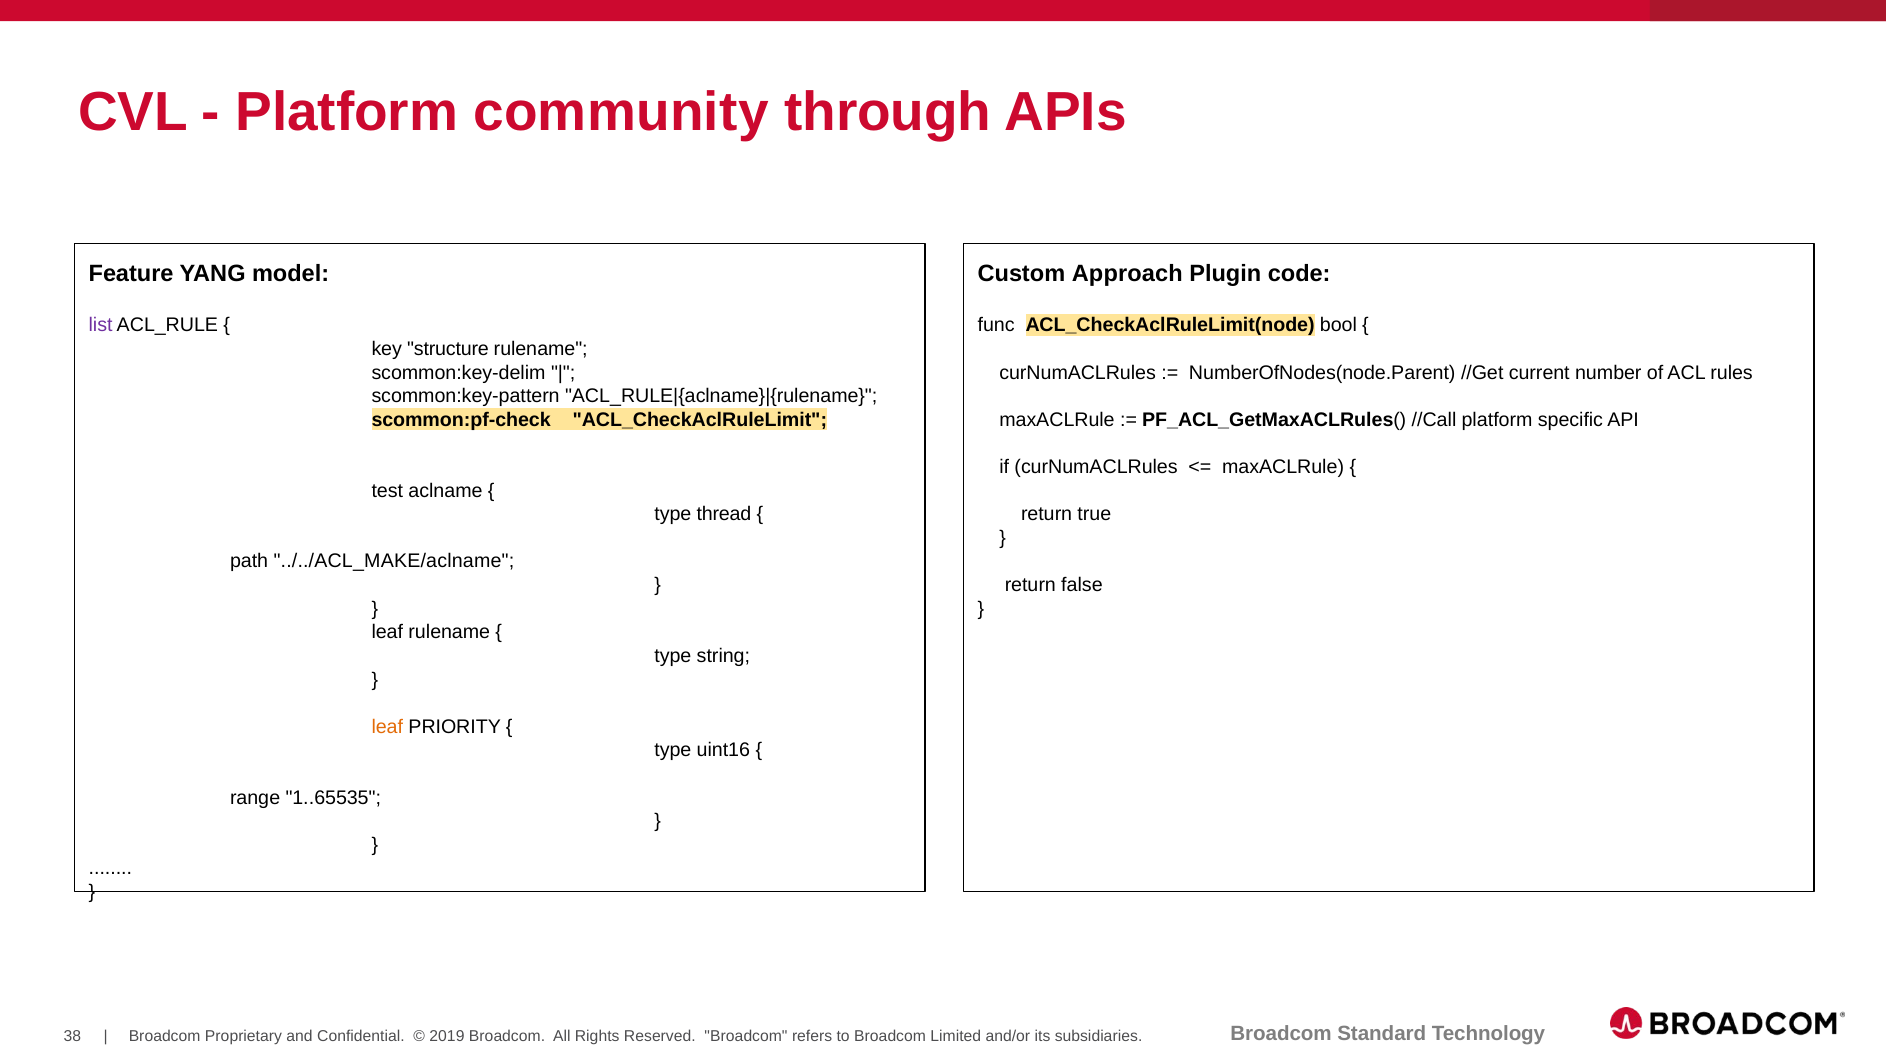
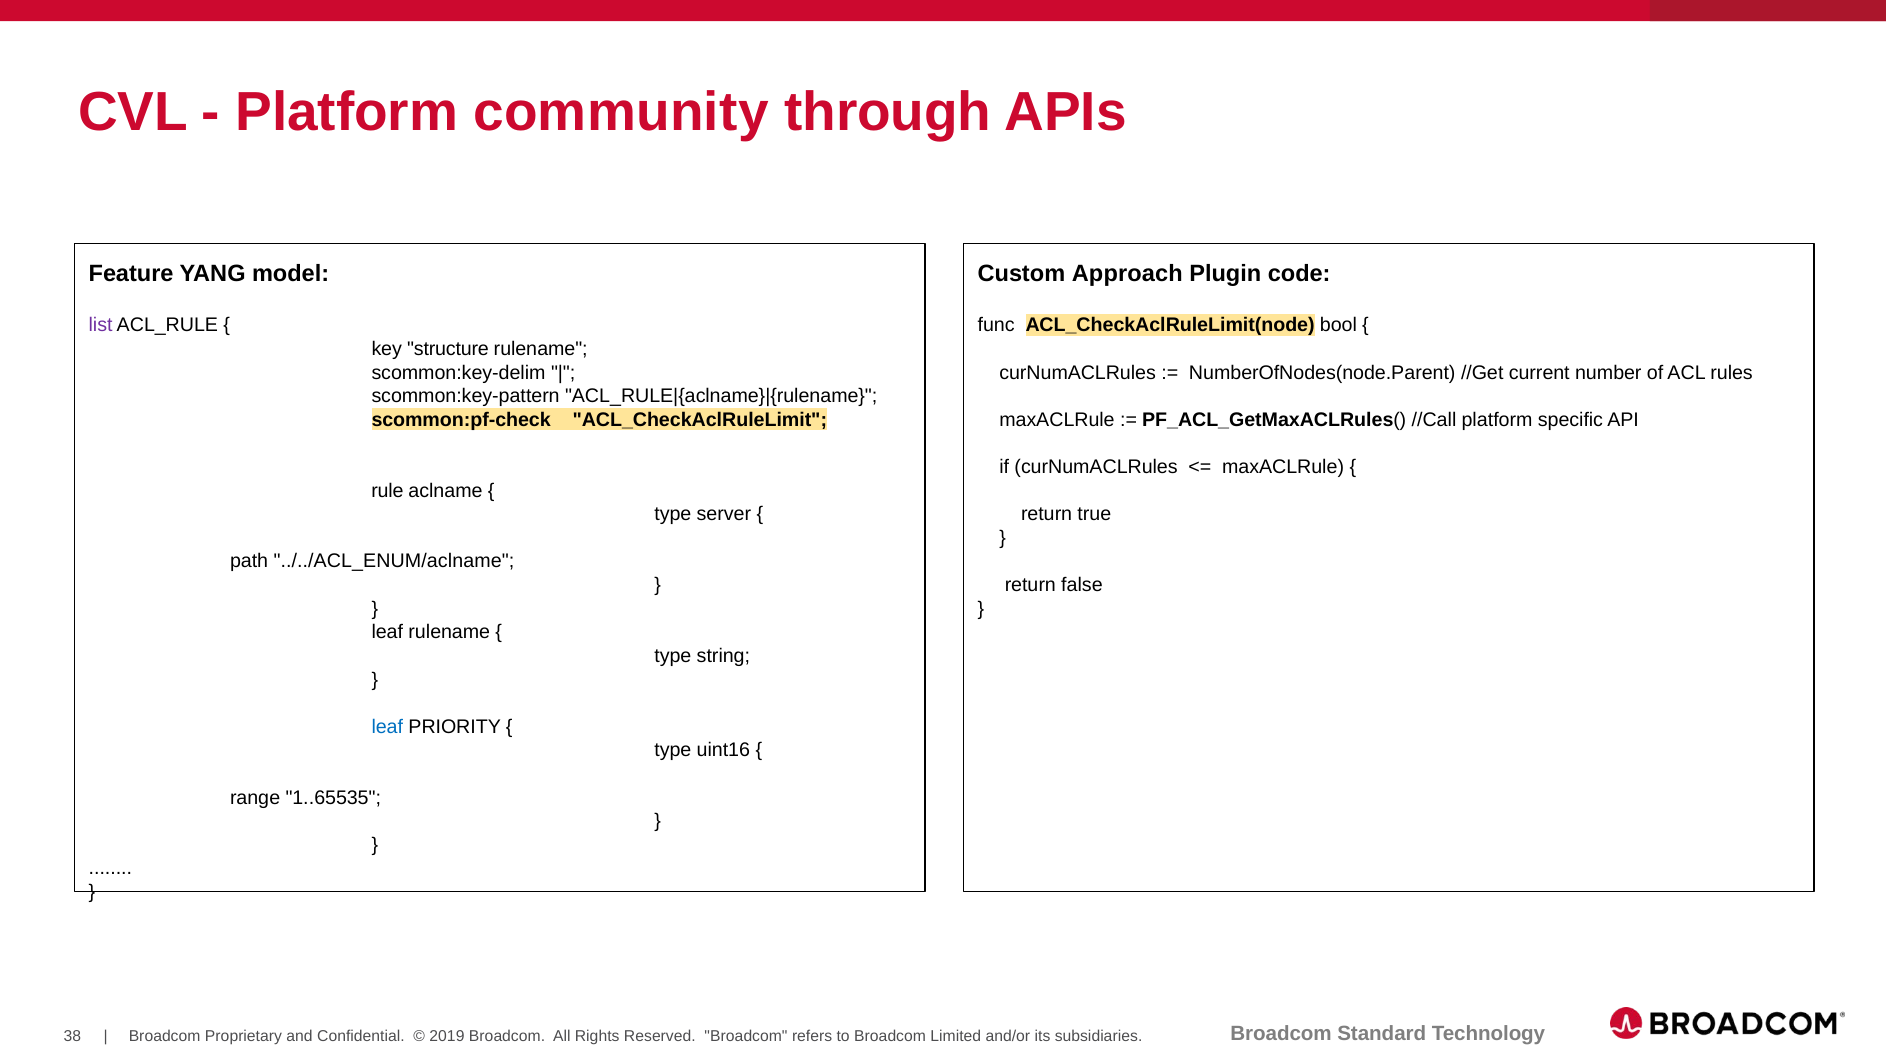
test: test -> rule
thread: thread -> server
../../ACL_MAKE/aclname: ../../ACL_MAKE/aclname -> ../../ACL_ENUM/aclname
leaf at (387, 727) colour: orange -> blue
